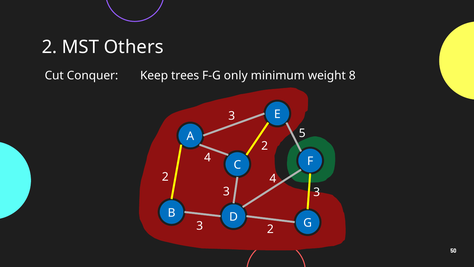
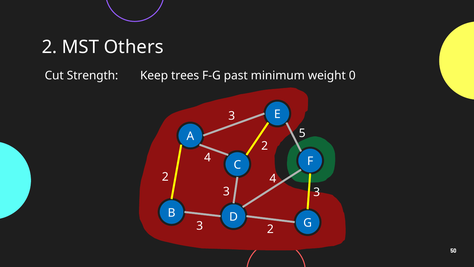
Conquer: Conquer -> Strength
only: only -> past
8: 8 -> 0
